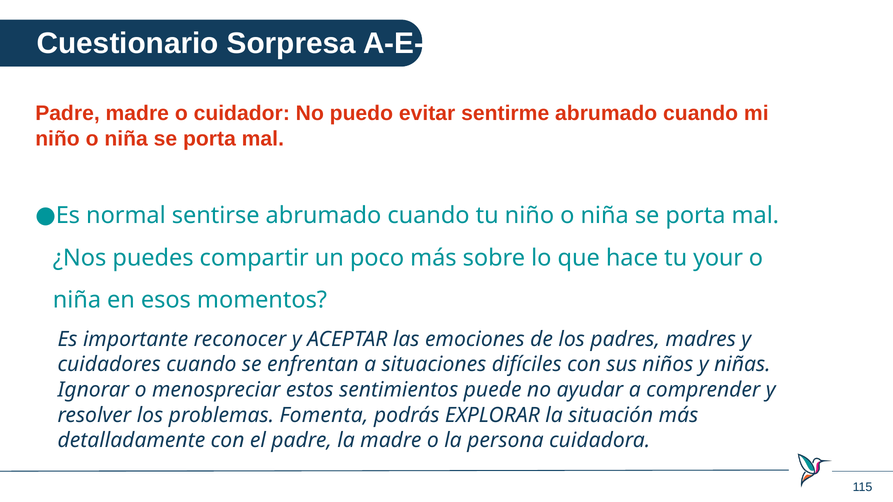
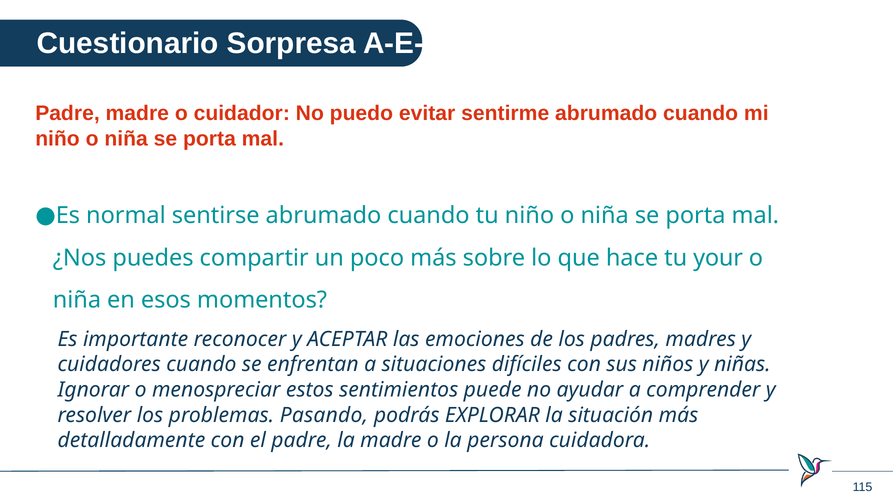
Fomenta: Fomenta -> Pasando
